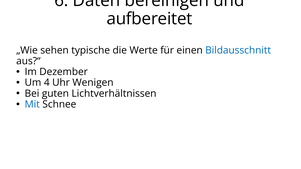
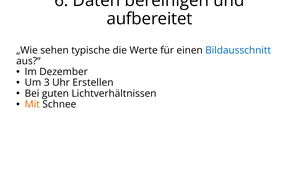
4: 4 -> 3
Wenigen: Wenigen -> Erstellen
Mit colour: blue -> orange
